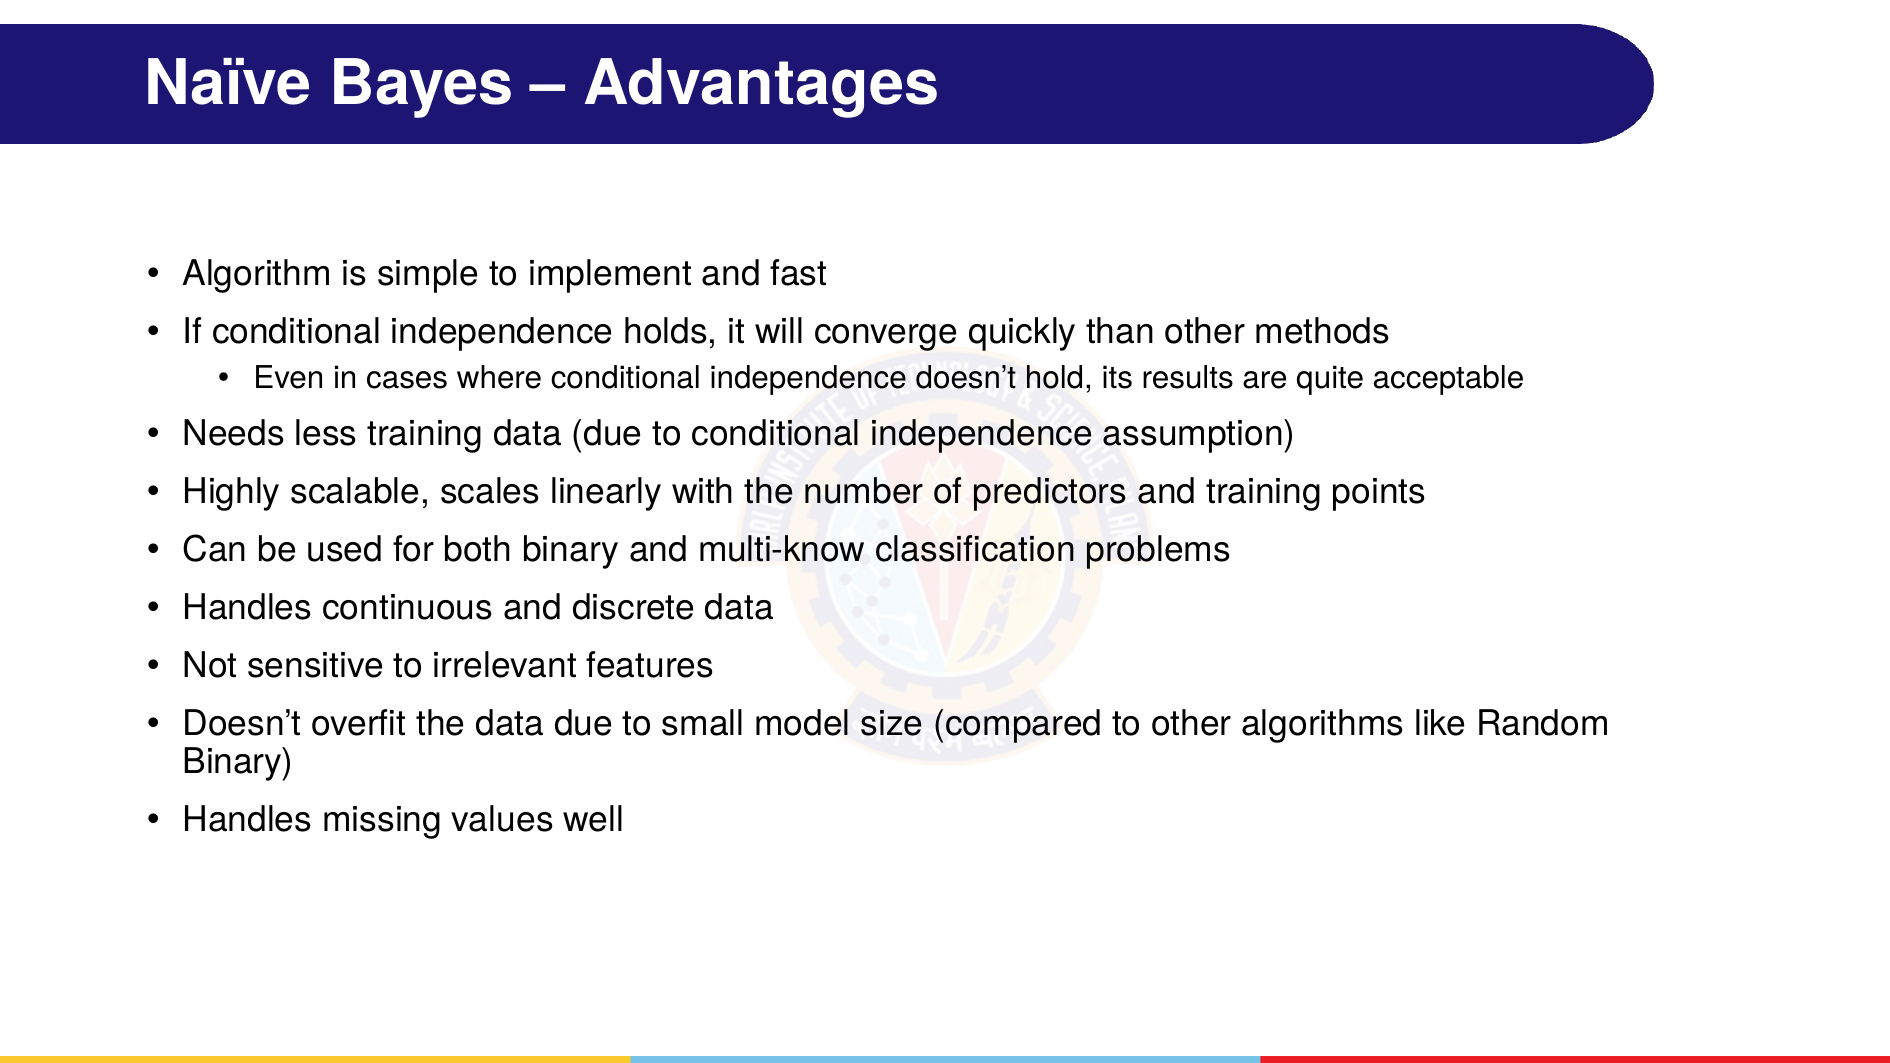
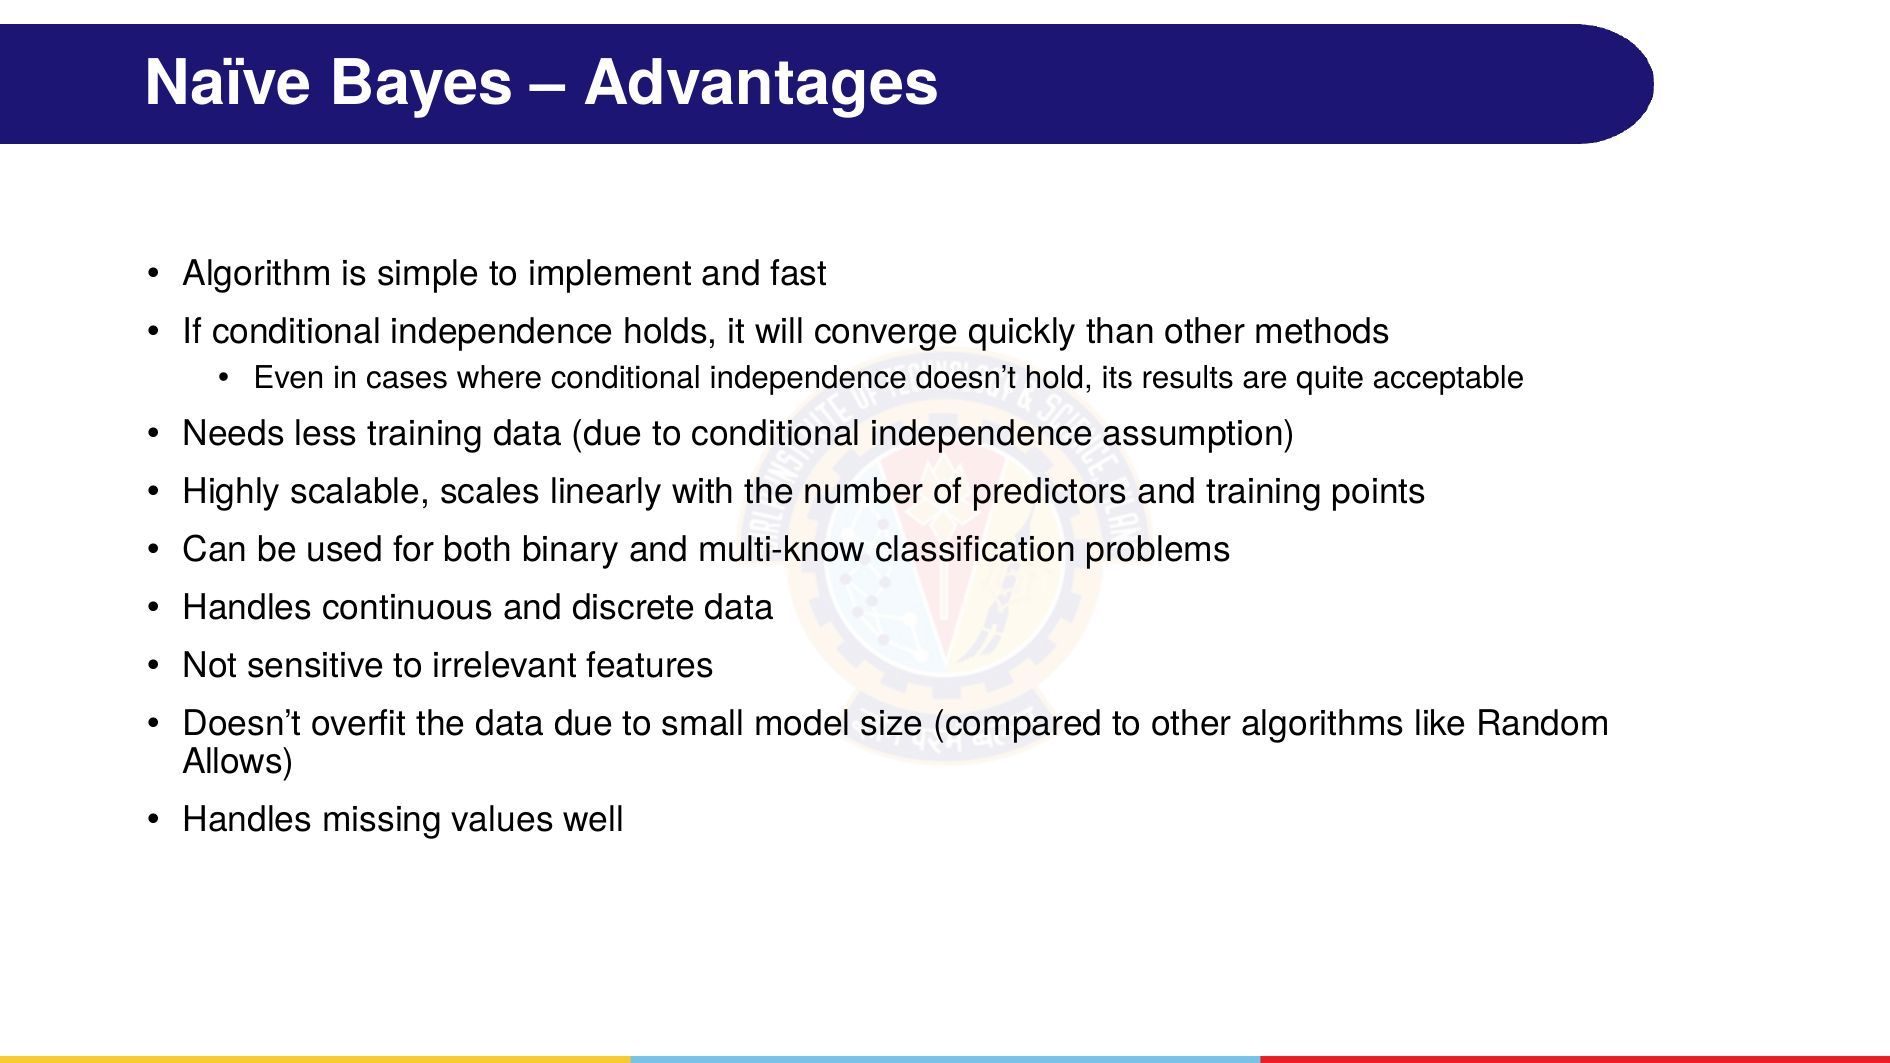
Binary at (238, 762): Binary -> Allows
